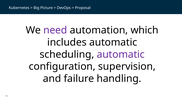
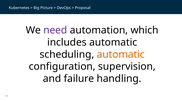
automatic at (121, 55) colour: purple -> orange
